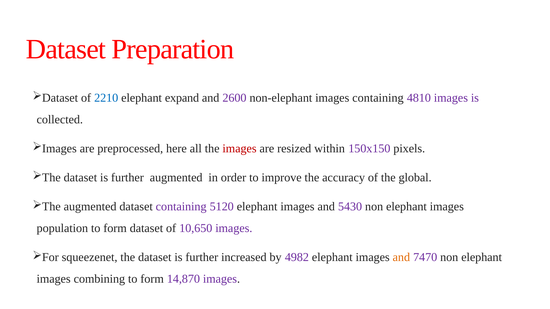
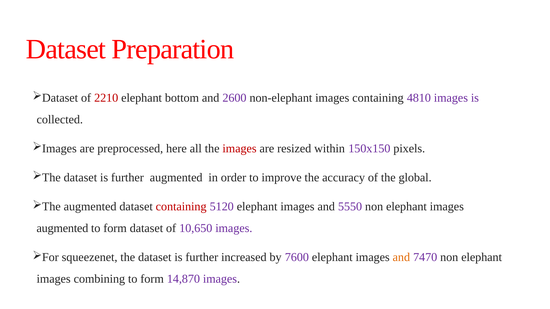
2210 colour: blue -> red
expand: expand -> bottom
containing at (181, 207) colour: purple -> red
5430: 5430 -> 5550
population at (62, 229): population -> augmented
4982: 4982 -> 7600
